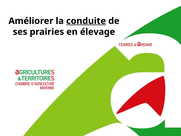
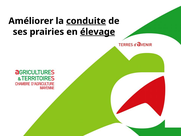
élevage underline: none -> present
